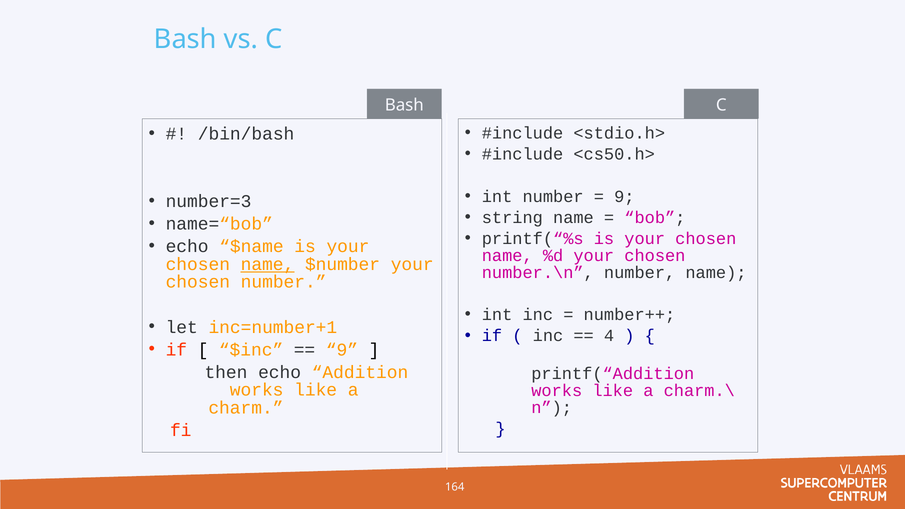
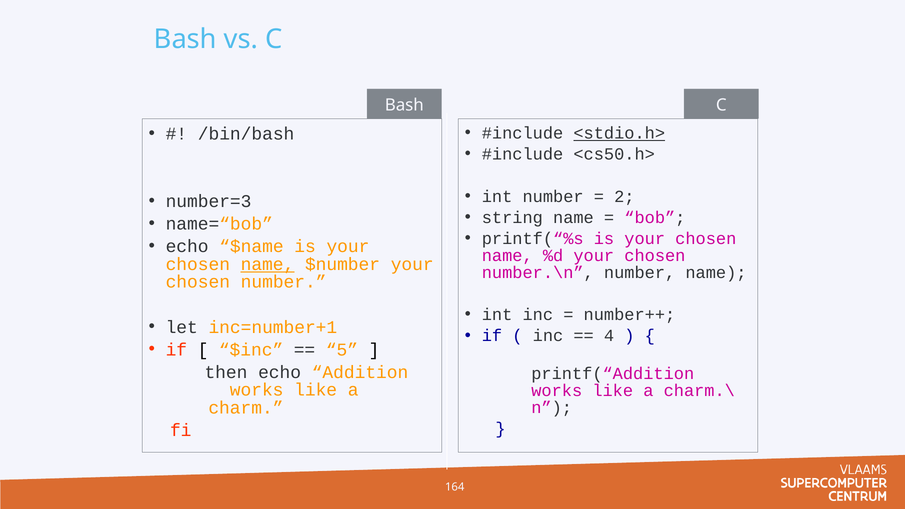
<stdio.h> underline: none -> present
9 at (624, 196): 9 -> 2
9 at (342, 350): 9 -> 5
